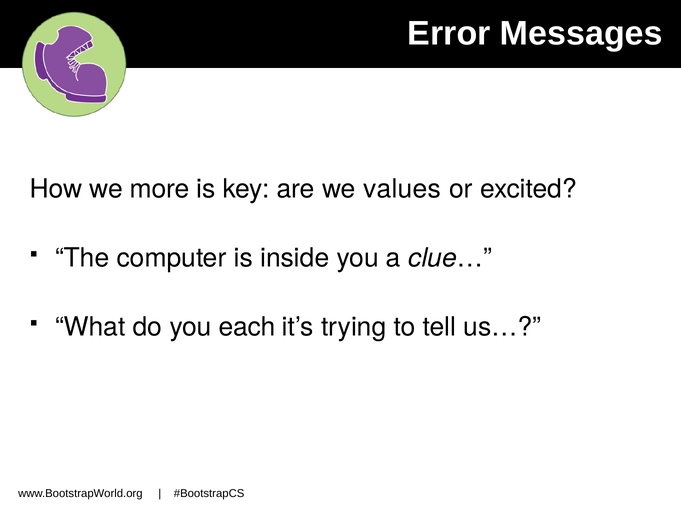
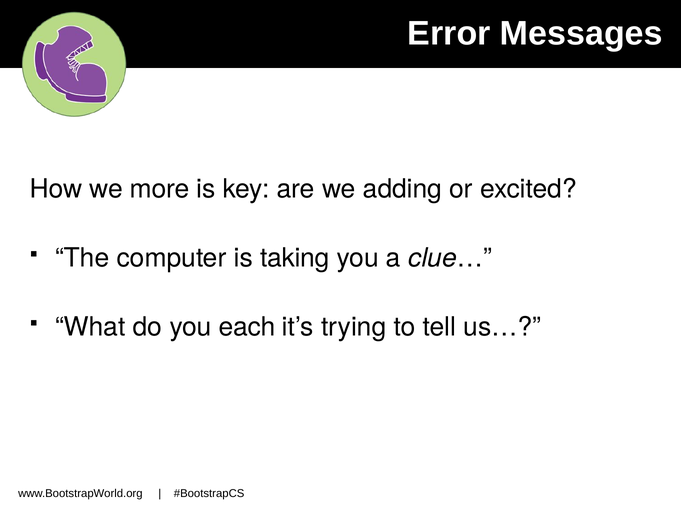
values: values -> adding
inside: inside -> taking
